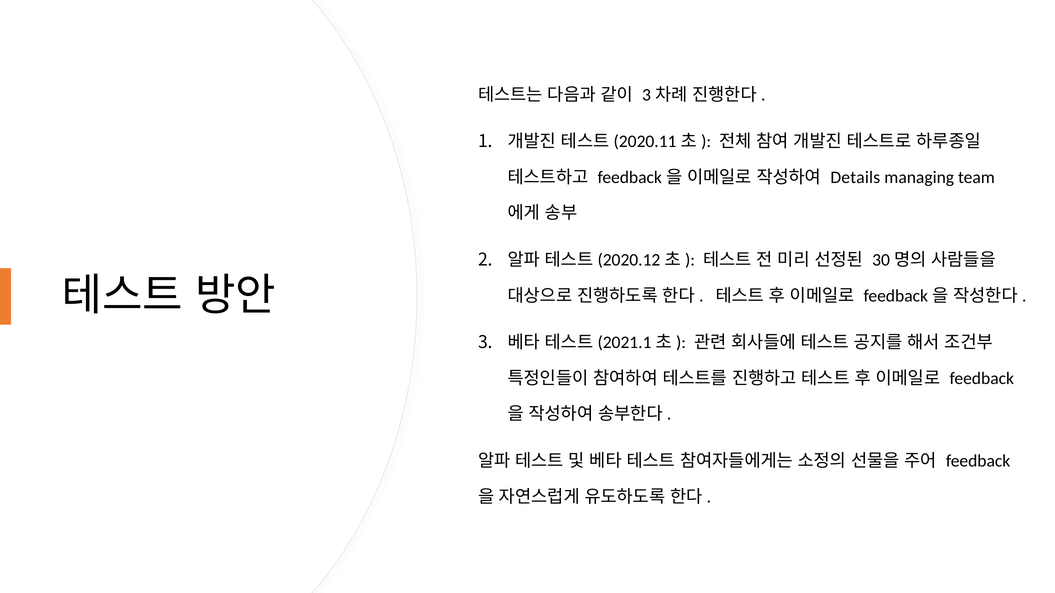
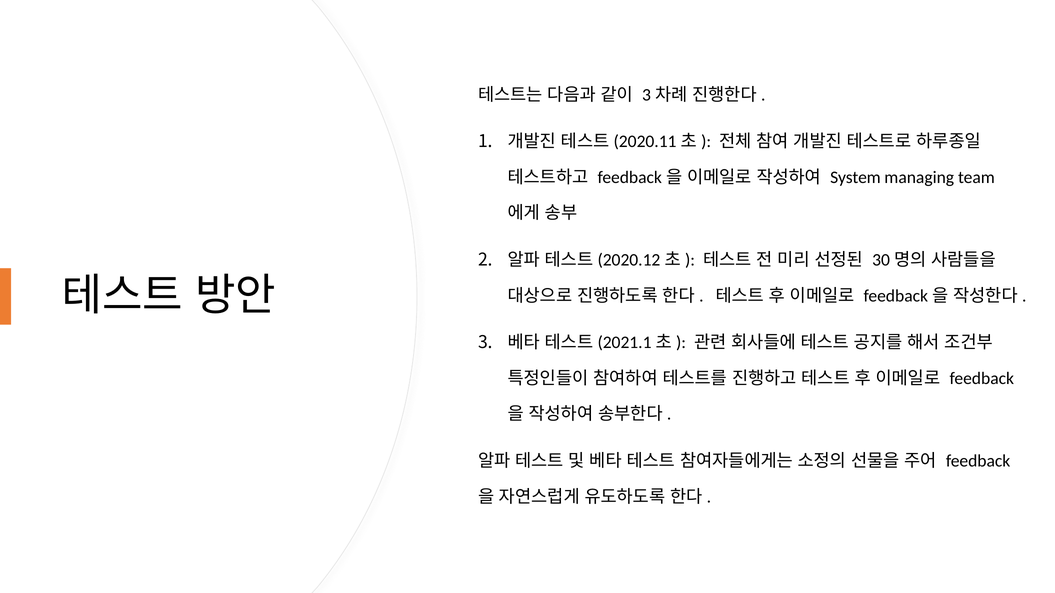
Details: Details -> System
